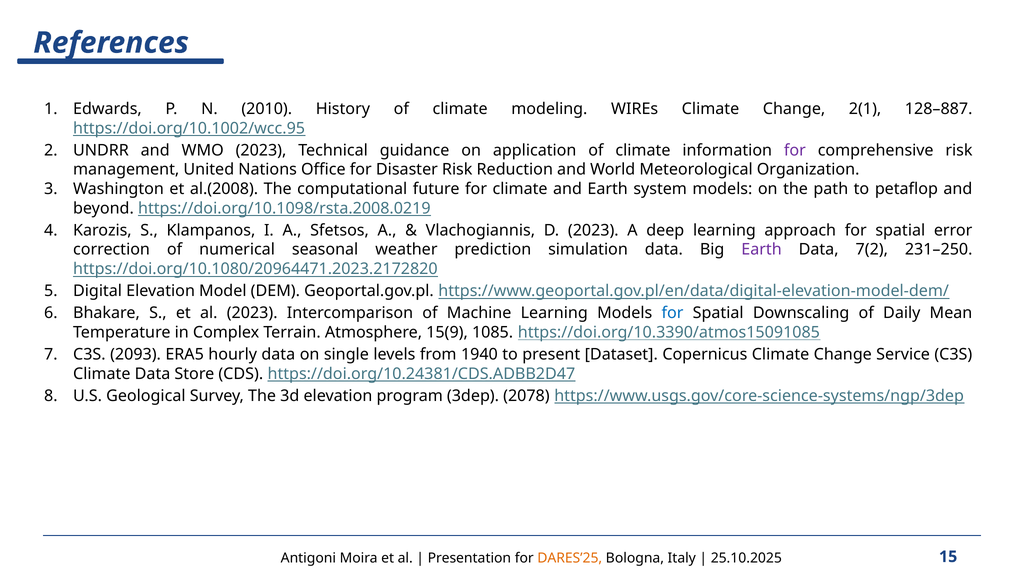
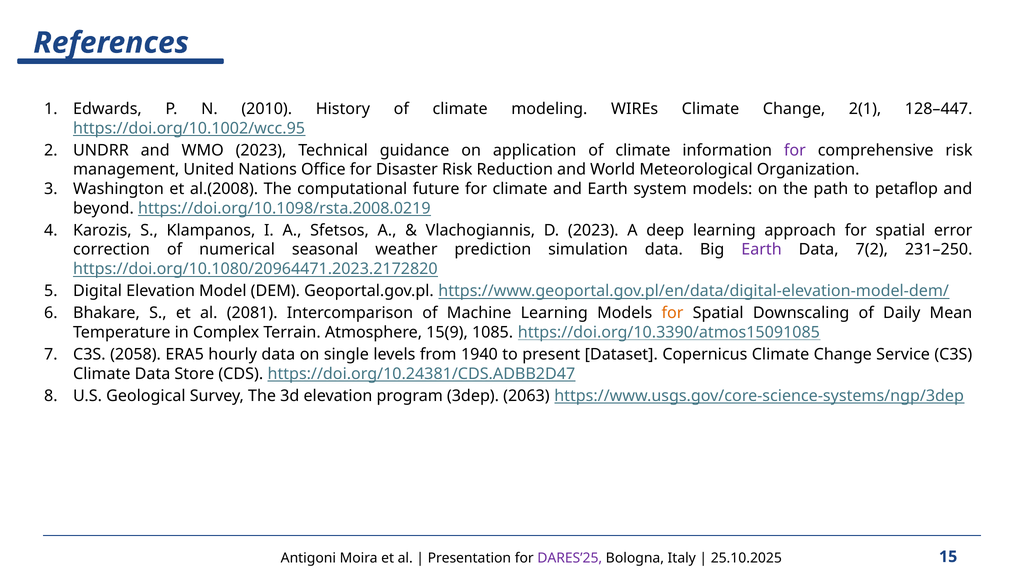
128–887: 128–887 -> 128–447
al 2023: 2023 -> 2081
for at (673, 313) colour: blue -> orange
2093: 2093 -> 2058
2078: 2078 -> 2063
DARES’25 colour: orange -> purple
